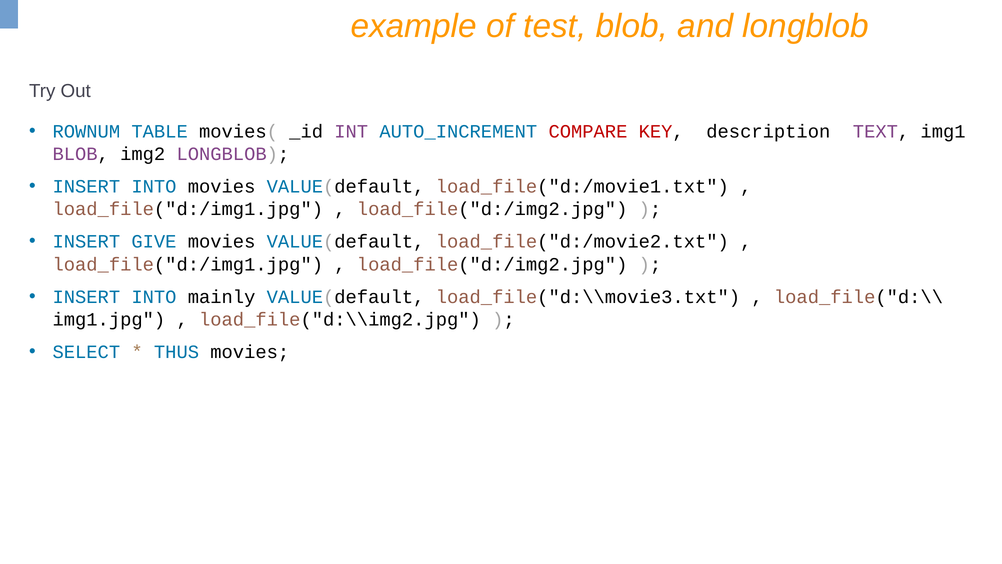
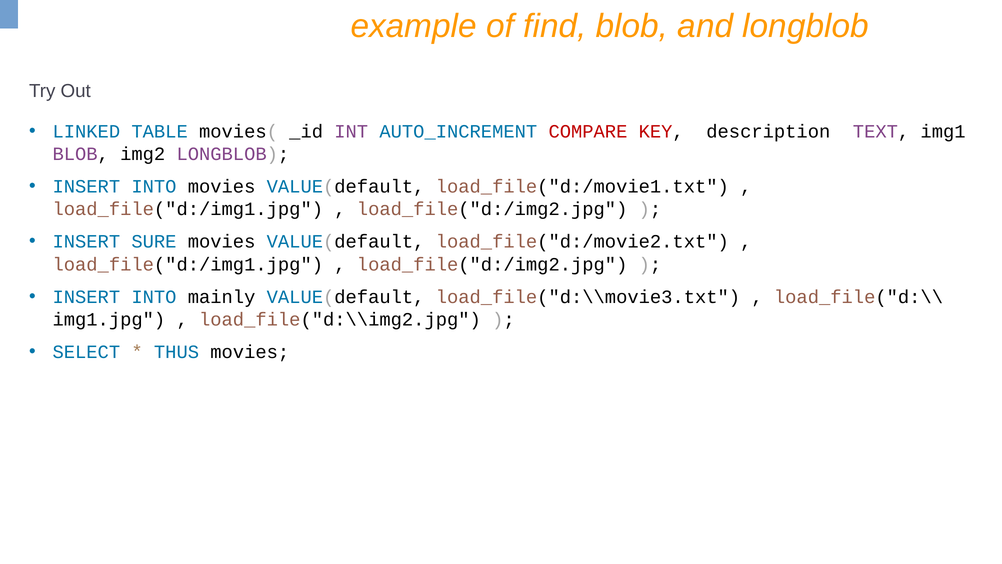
test: test -> find
ROWNUM: ROWNUM -> LINKED
GIVE: GIVE -> SURE
